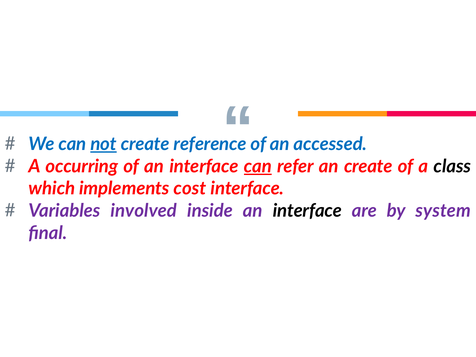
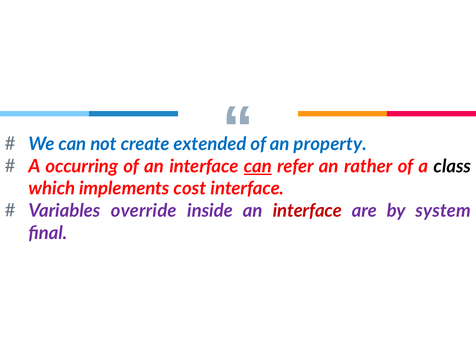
not underline: present -> none
reference: reference -> extended
accessed: accessed -> property
an create: create -> rather
involved: involved -> override
interface at (307, 211) colour: black -> red
